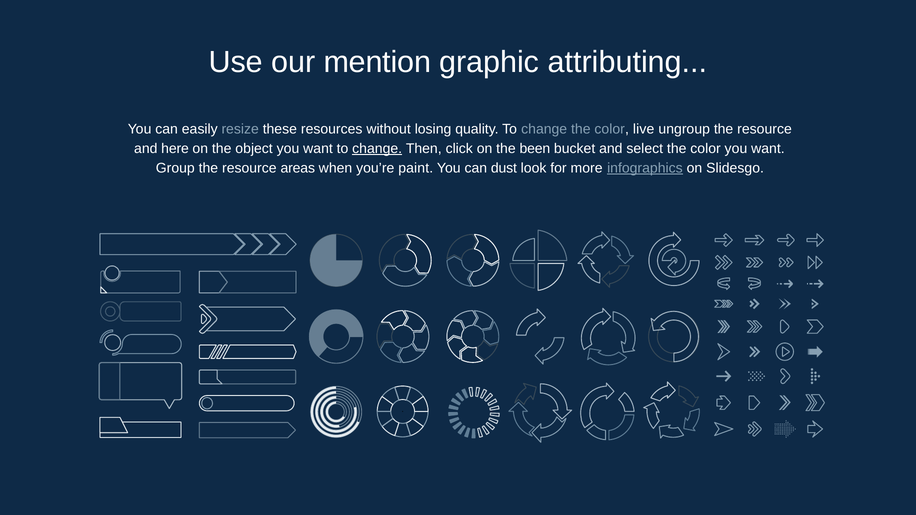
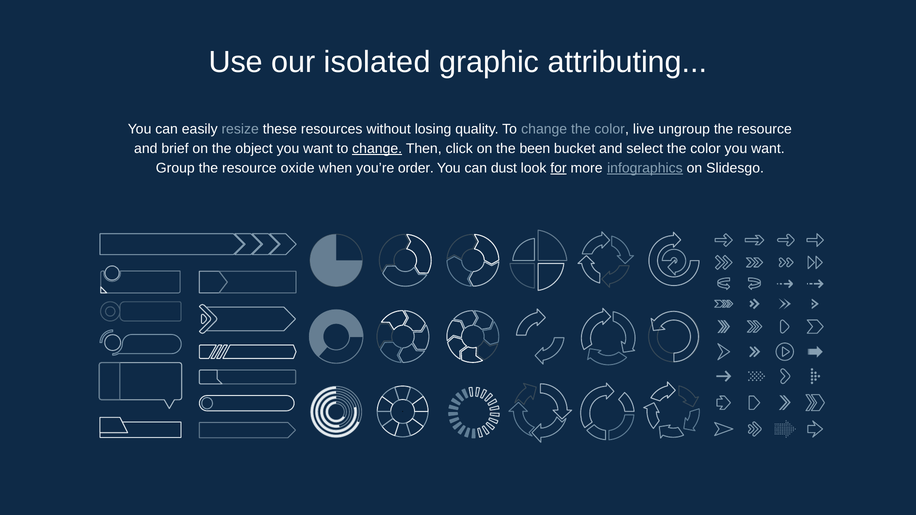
mention: mention -> isolated
here: here -> brief
areas: areas -> oxide
paint: paint -> order
for underline: none -> present
